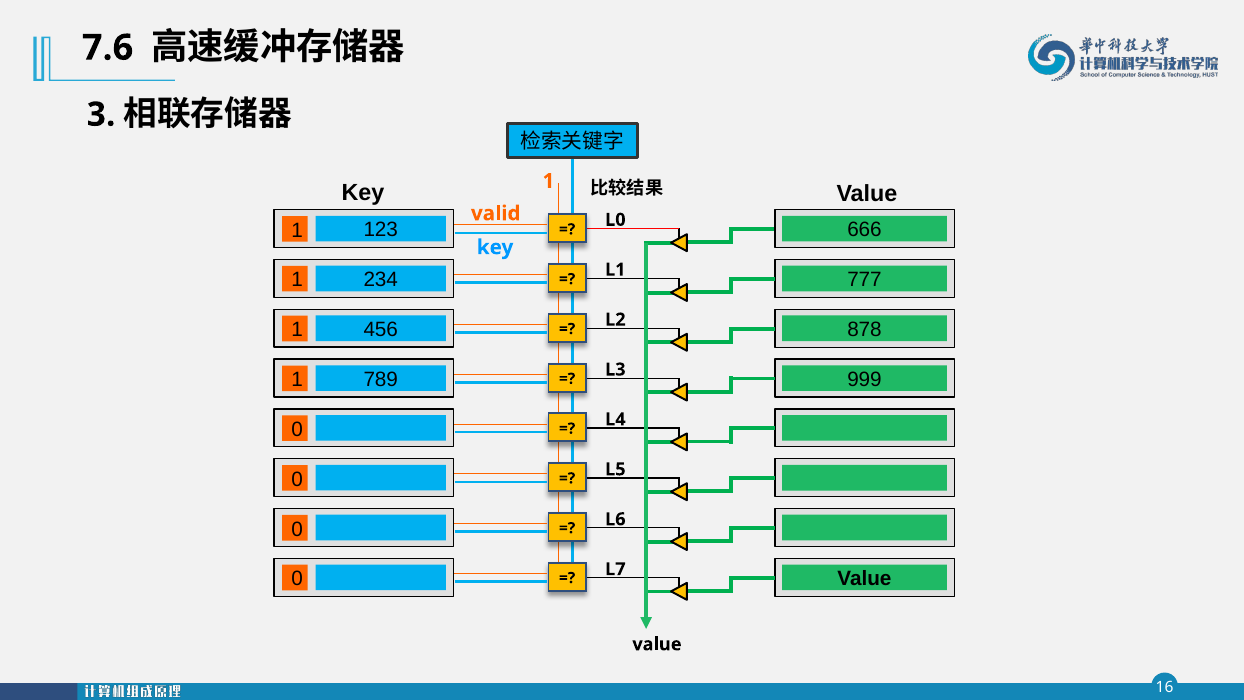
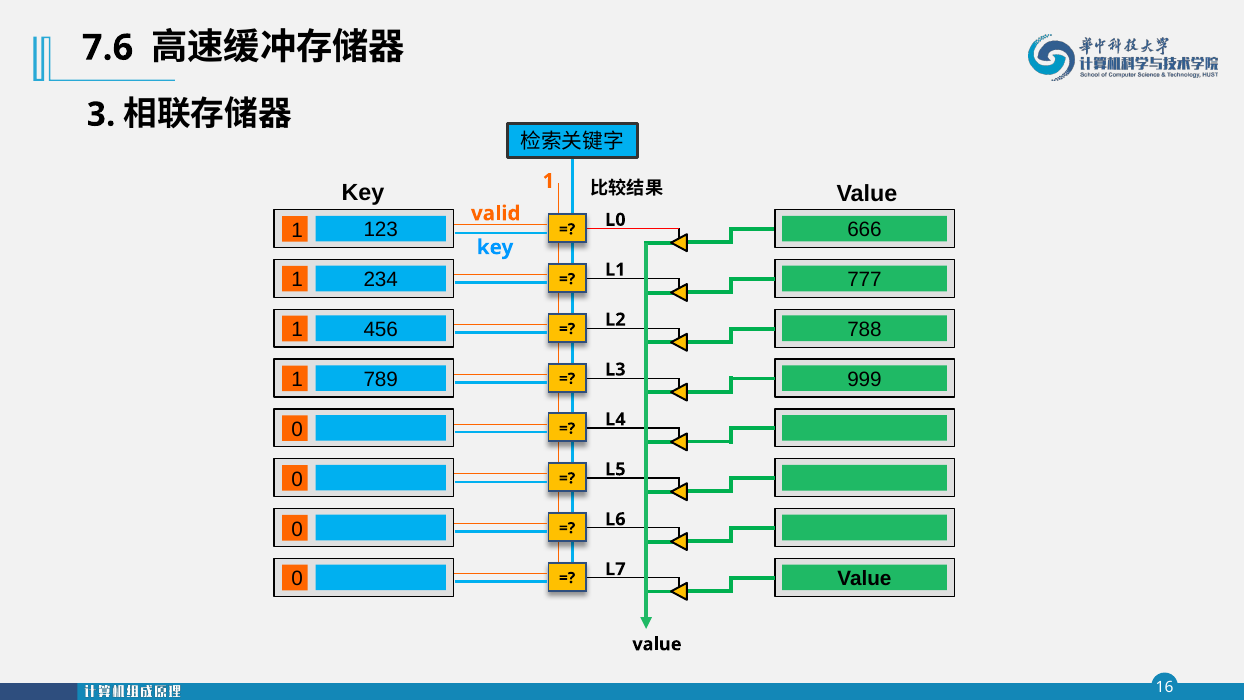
878: 878 -> 788
